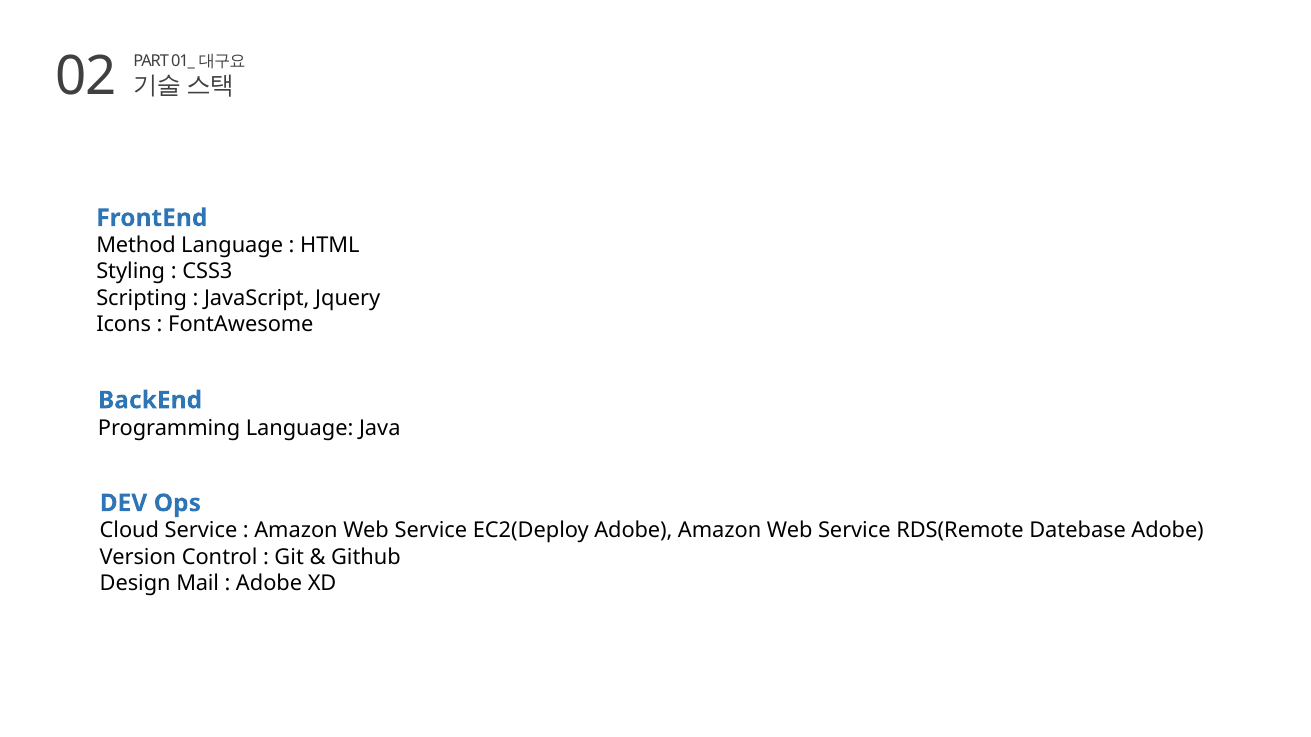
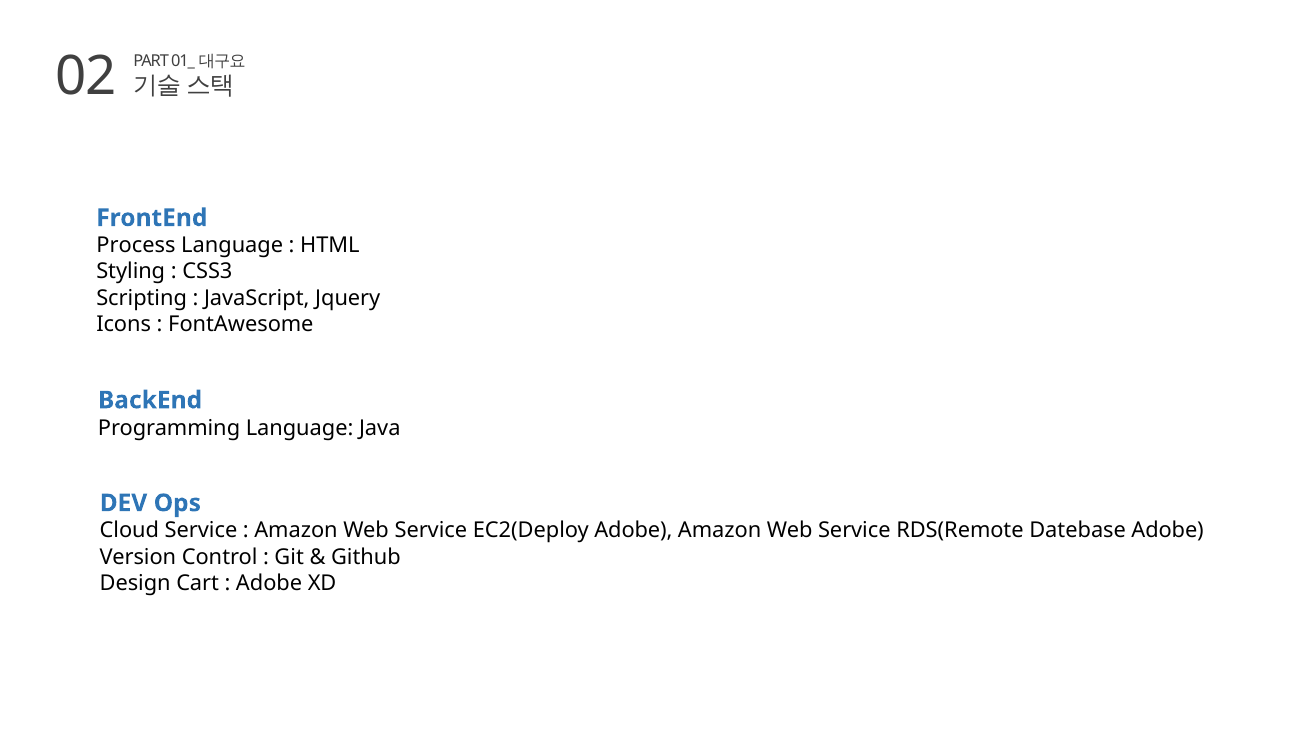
Method: Method -> Process
Mail: Mail -> Cart
